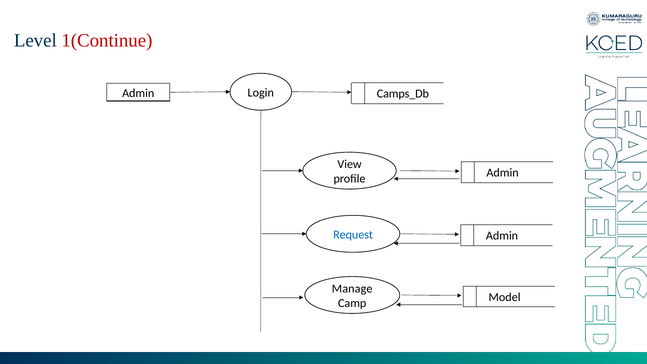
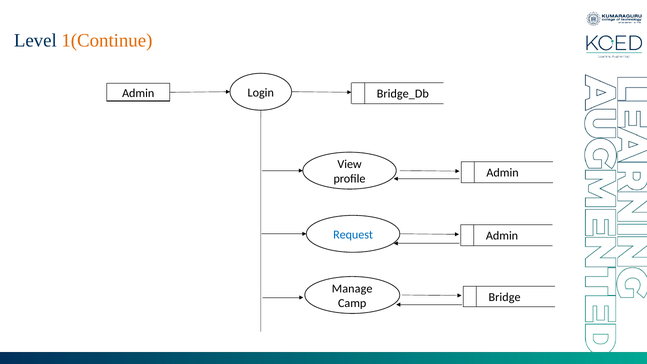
1(Continue colour: red -> orange
Camps_Db: Camps_Db -> Bridge_Db
Model: Model -> Bridge
